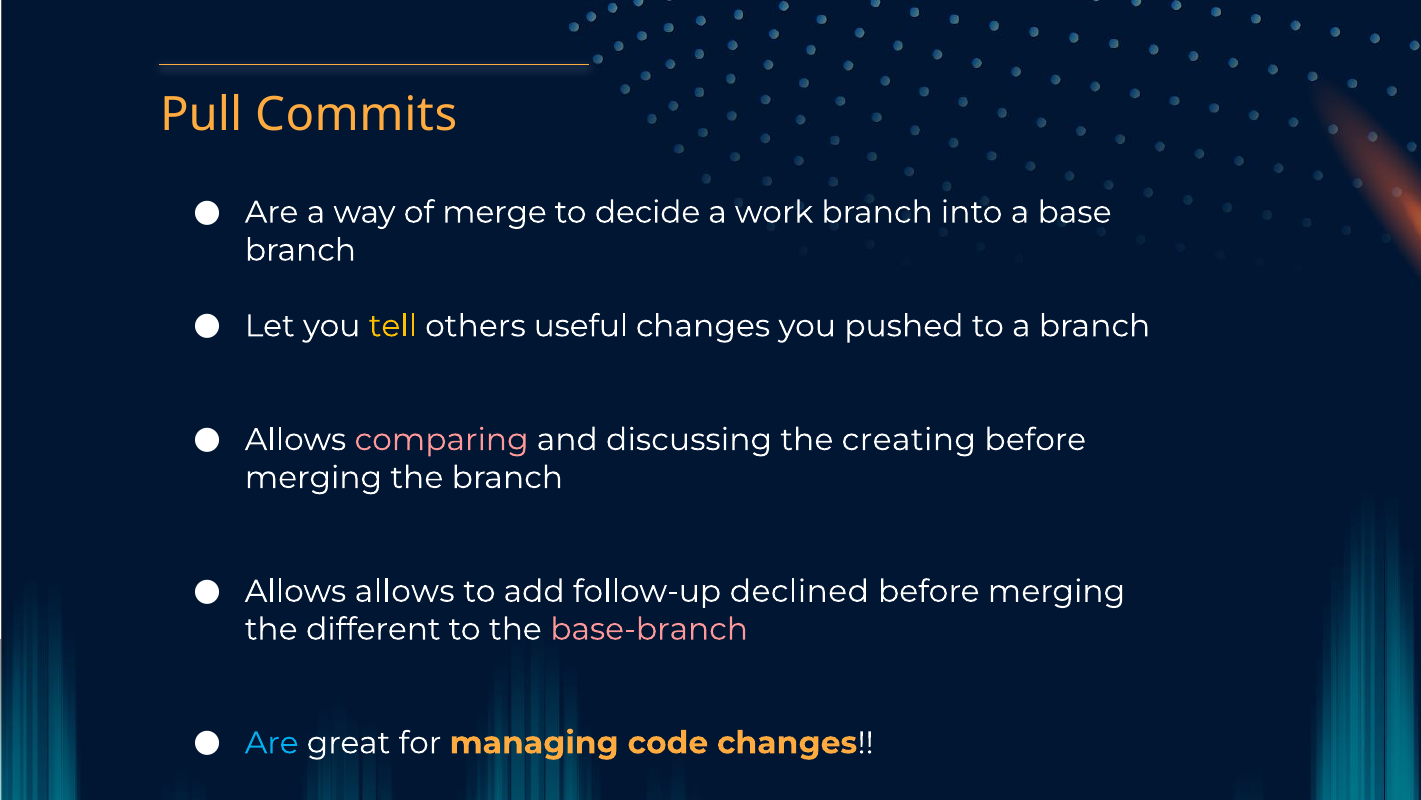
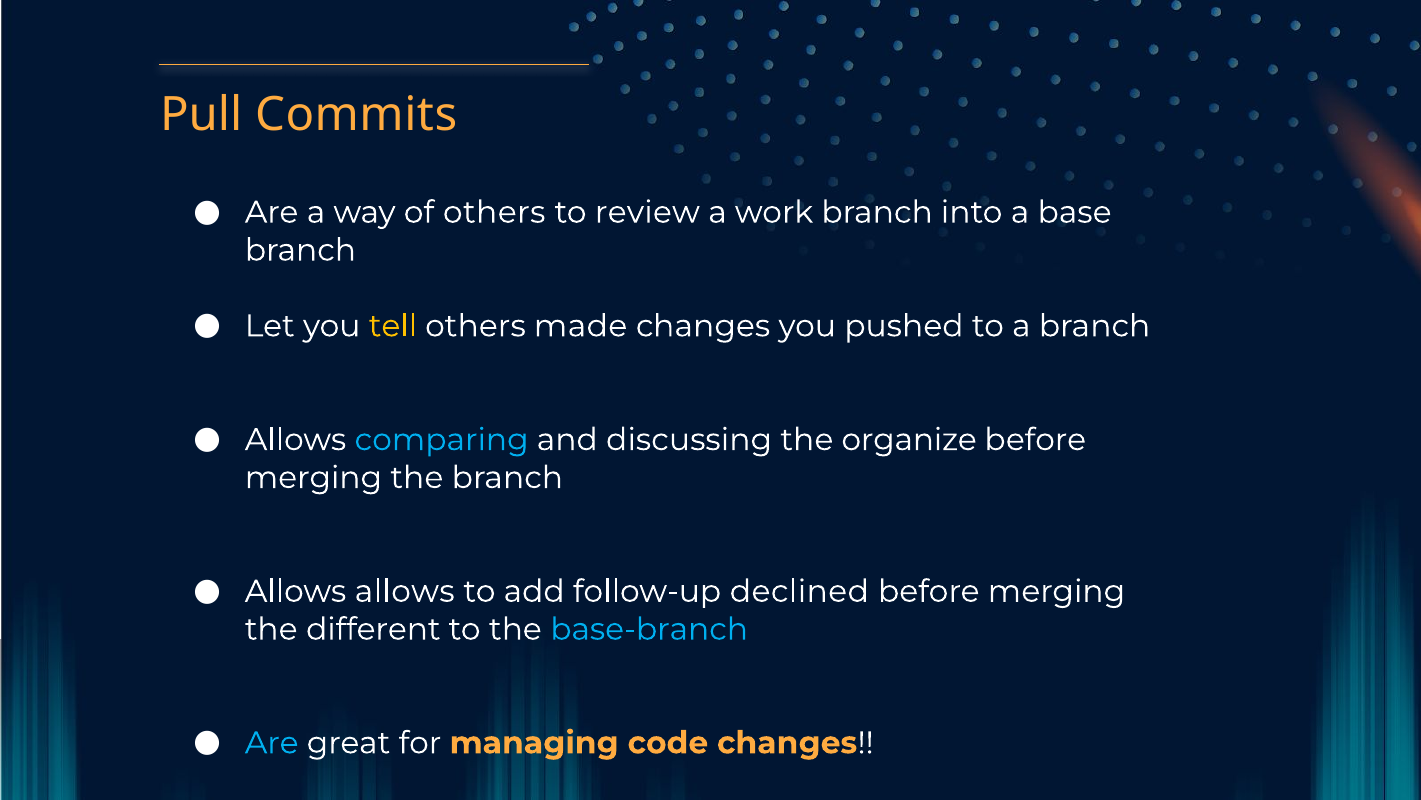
of merge: merge -> others
decide: decide -> review
useful: useful -> made
comparing colour: pink -> light blue
creating: creating -> organize
base-branch colour: pink -> light blue
